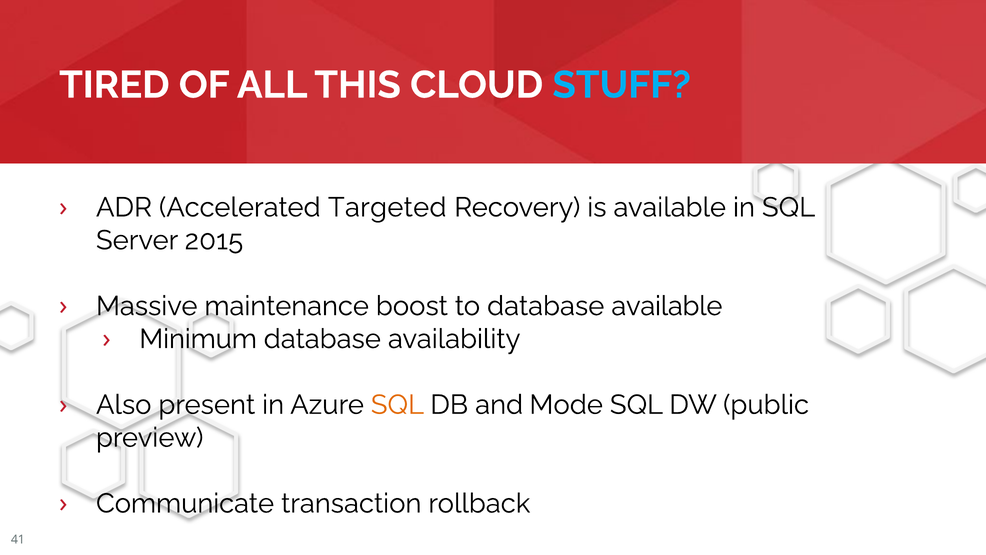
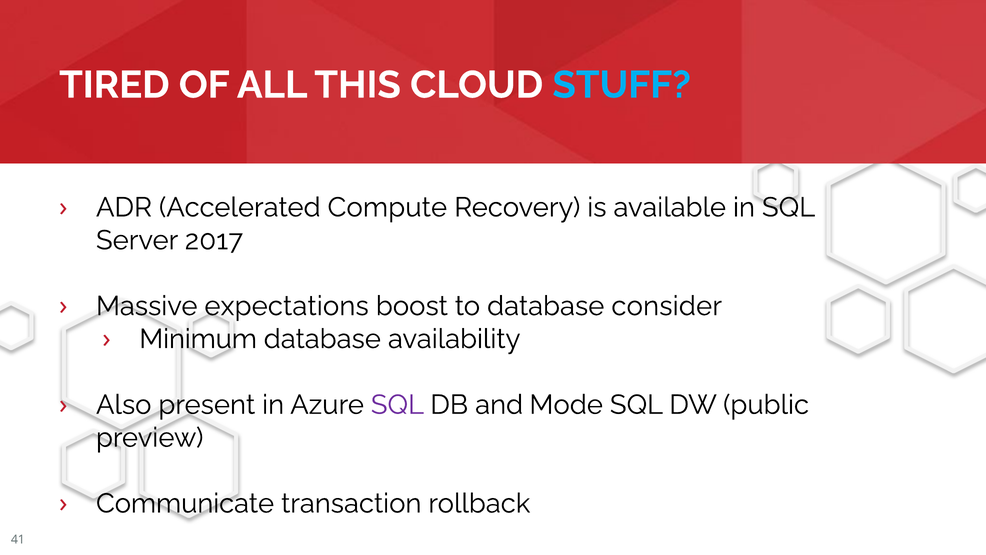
Targeted: Targeted -> Compute
2015: 2015 -> 2017
maintenance: maintenance -> expectations
database available: available -> consider
SQL at (397, 405) colour: orange -> purple
